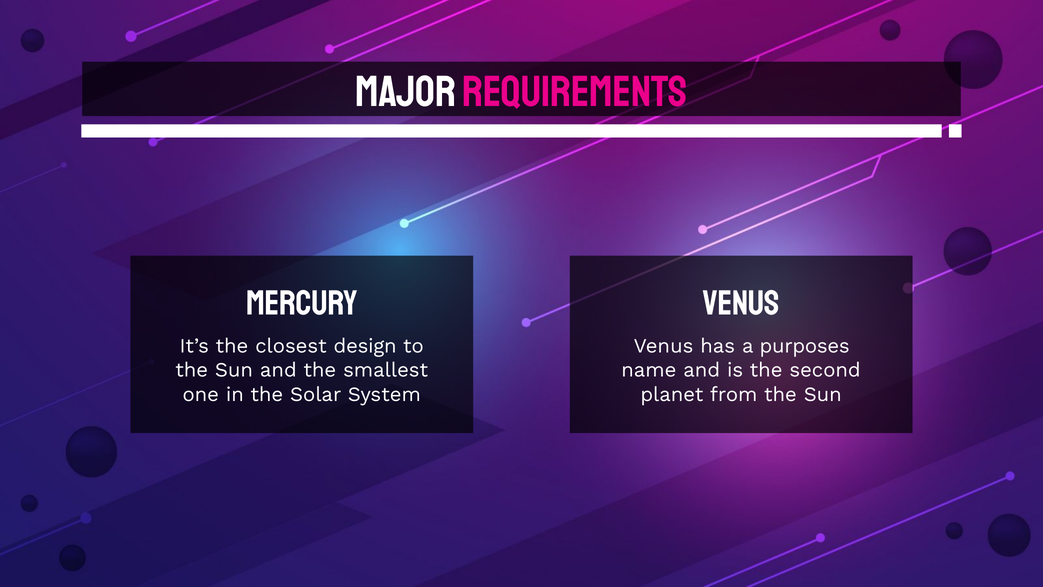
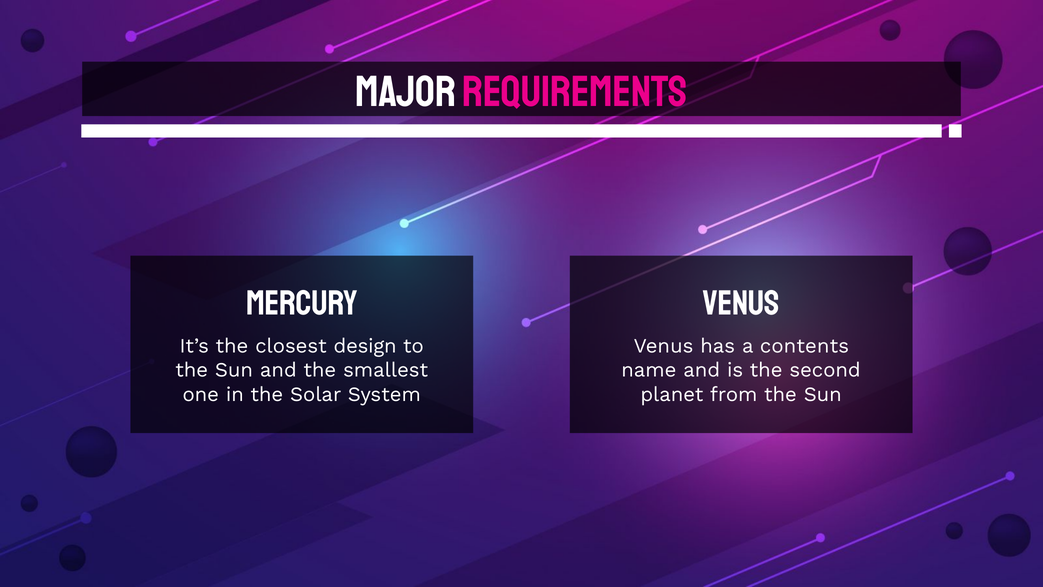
purposes: purposes -> contents
